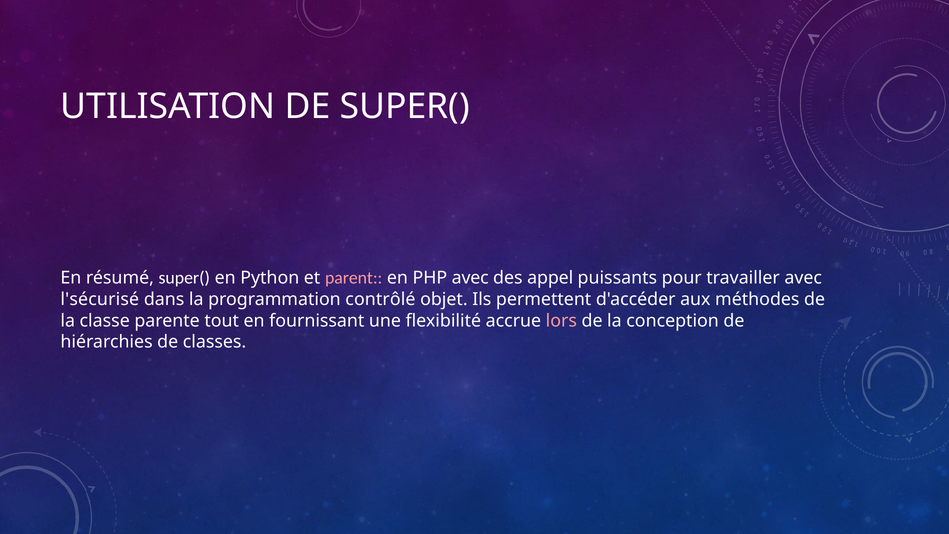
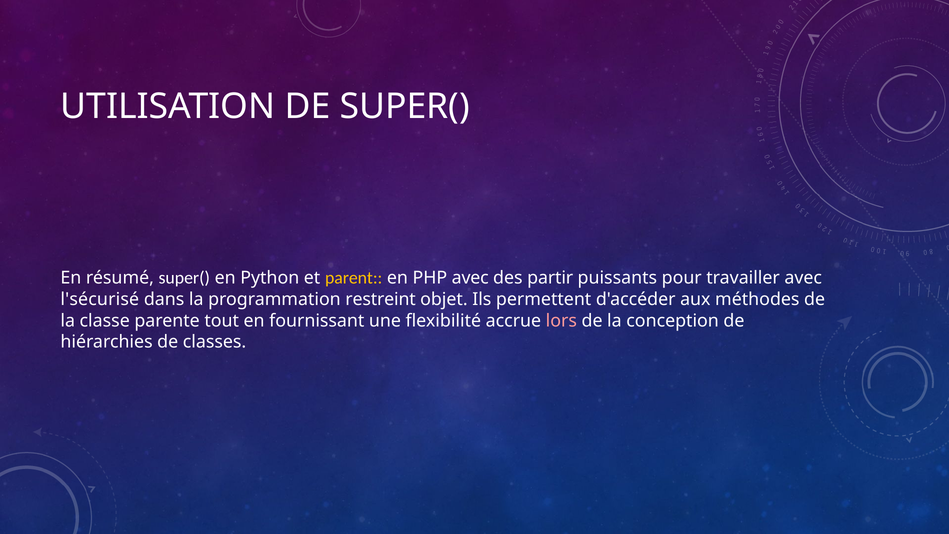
parent colour: pink -> yellow
appel: appel -> partir
contrôlé: contrôlé -> restreint
